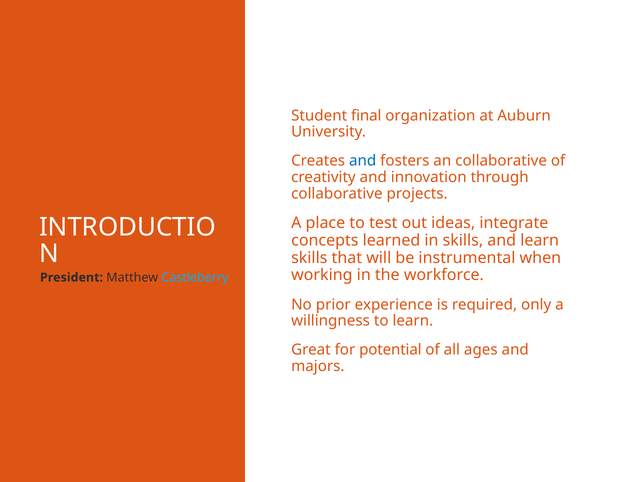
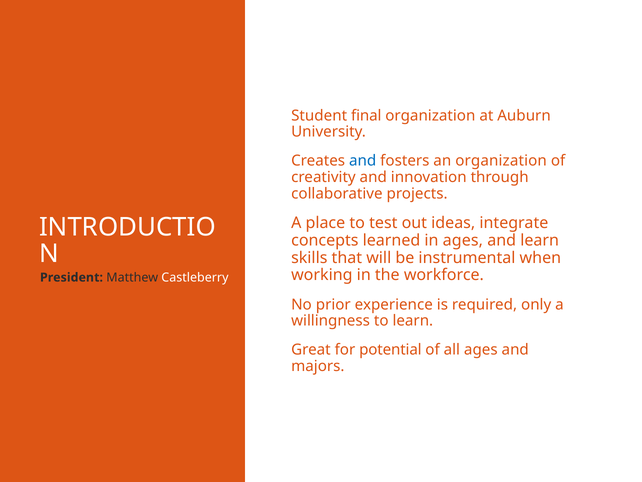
an collaborative: collaborative -> organization
in skills: skills -> ages
Castleberry colour: light blue -> white
